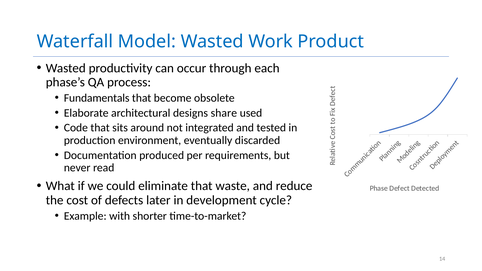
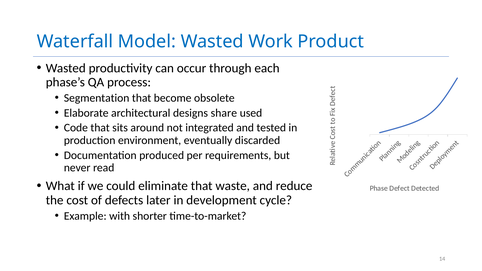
Fundamentals: Fundamentals -> Segmentation
